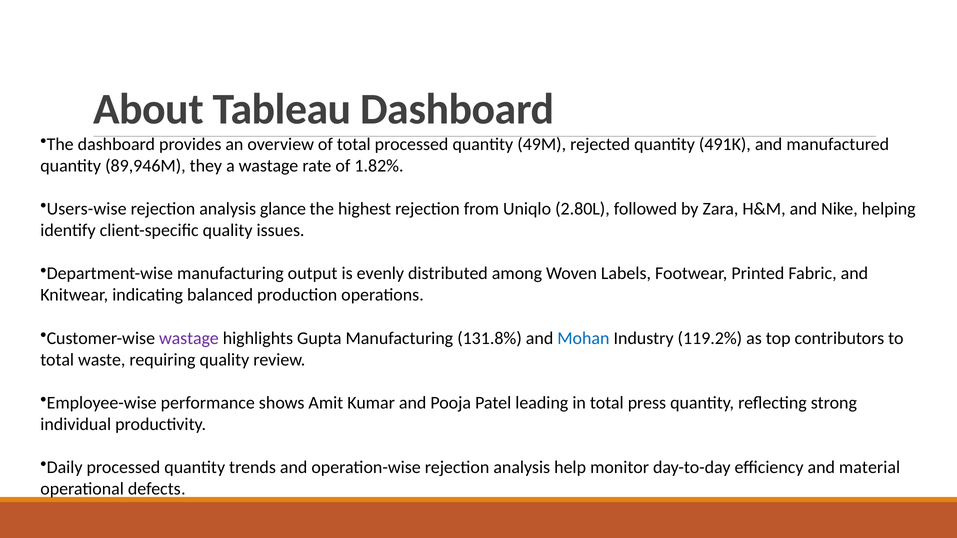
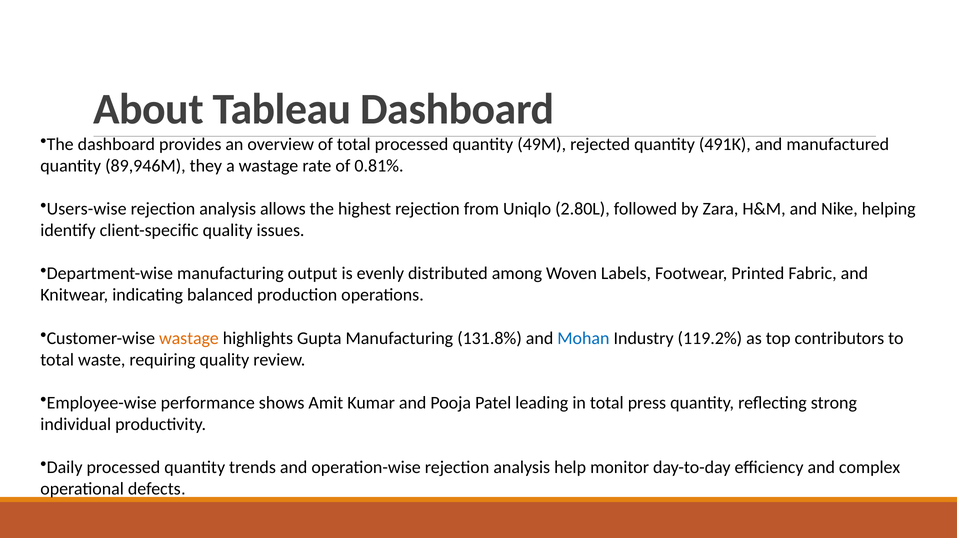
1.82%: 1.82% -> 0.81%
glance: glance -> allows
wastage at (189, 338) colour: purple -> orange
material: material -> complex
